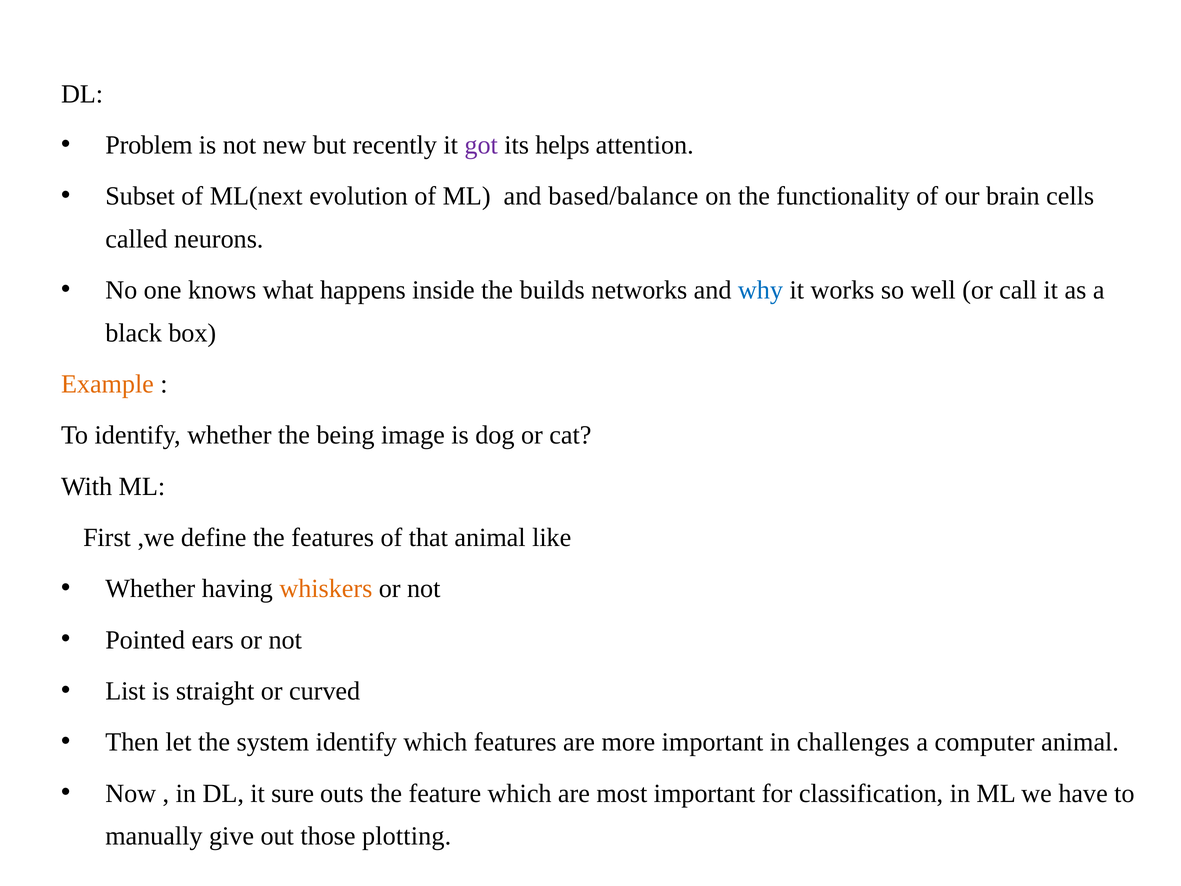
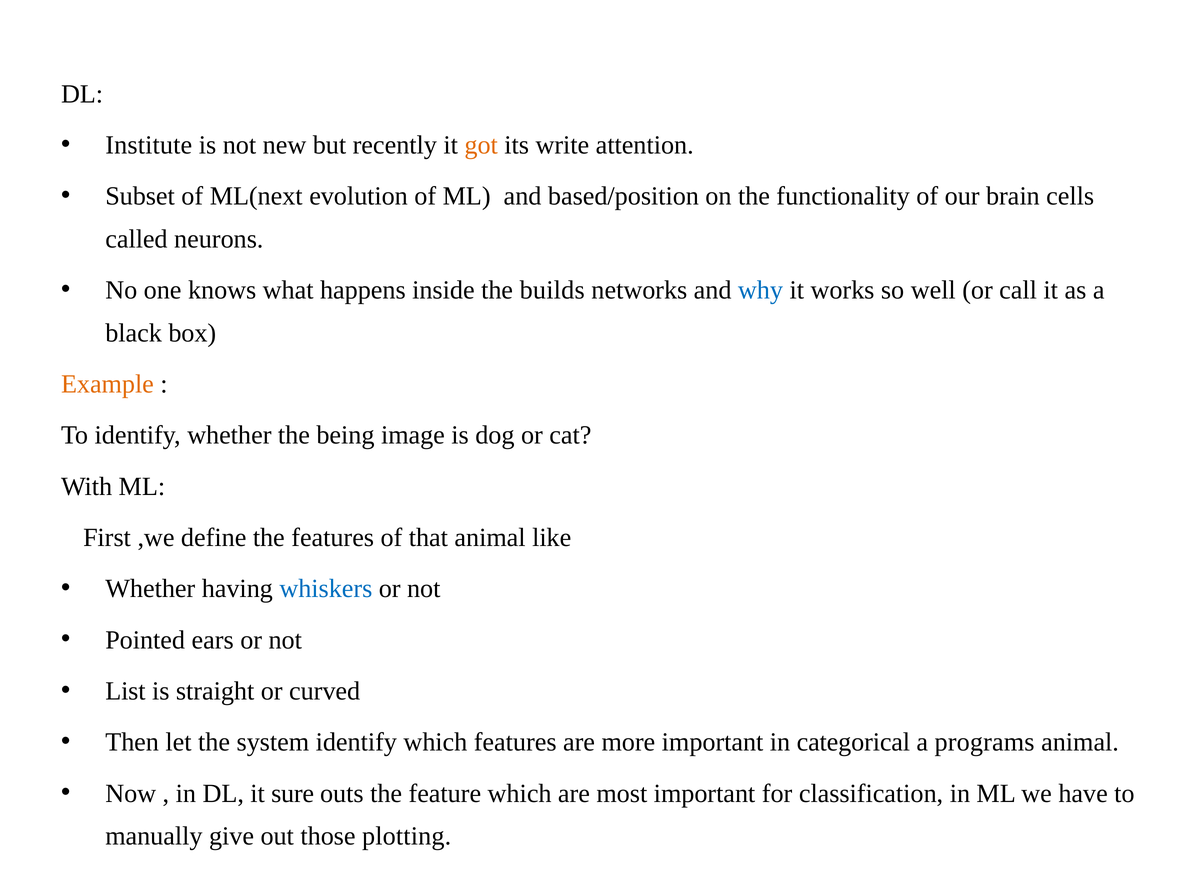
Problem: Problem -> Institute
got colour: purple -> orange
helps: helps -> write
based/balance: based/balance -> based/position
whiskers colour: orange -> blue
challenges: challenges -> categorical
computer: computer -> programs
